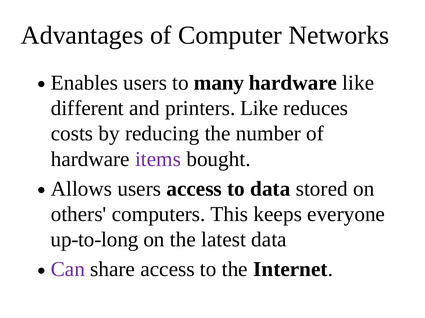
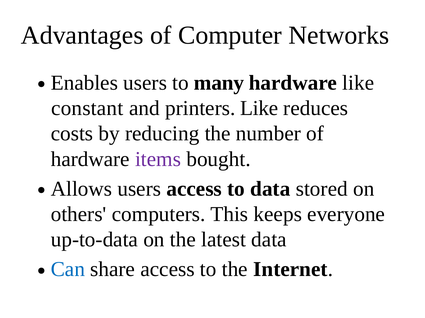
different: different -> constant
up-to-long: up-to-long -> up-to-data
Can colour: purple -> blue
